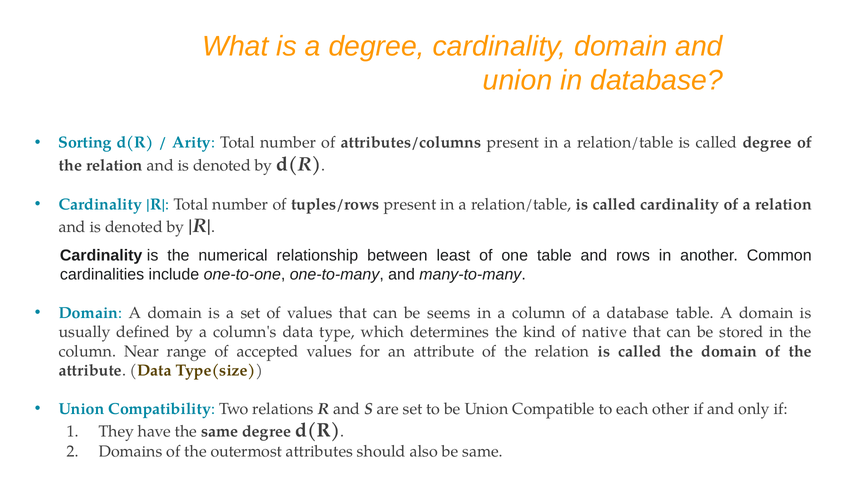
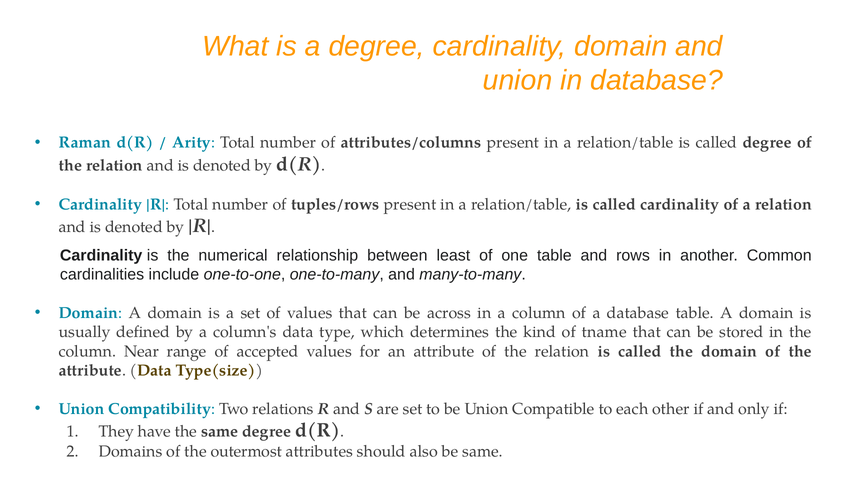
Sorting: Sorting -> Raman
seems: seems -> across
native: native -> tname
